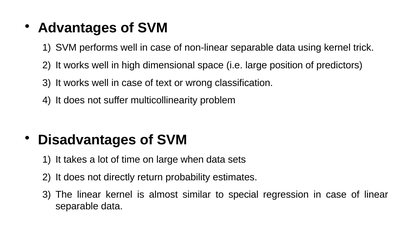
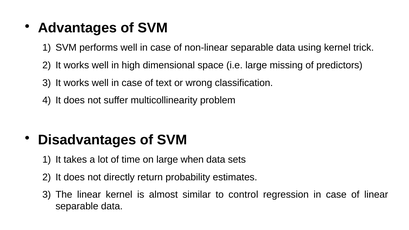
position: position -> missing
special: special -> control
